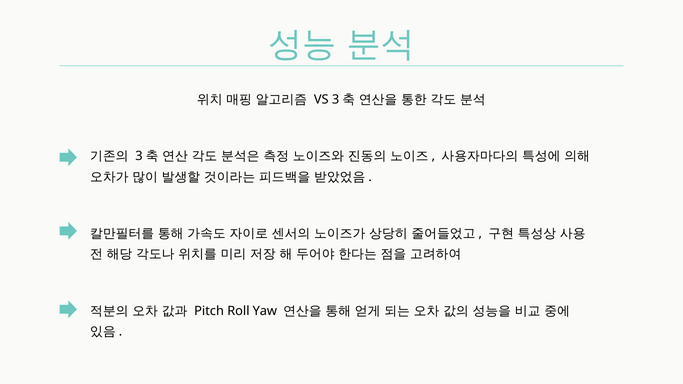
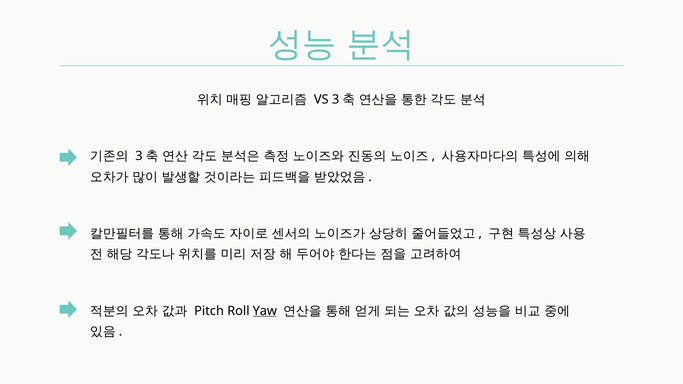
Yaw underline: none -> present
